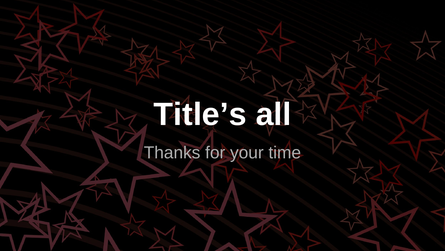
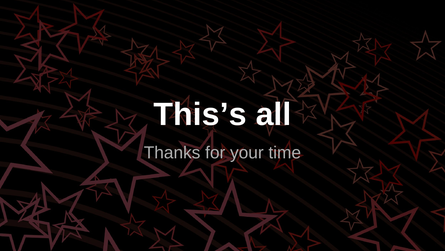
Title’s: Title’s -> This’s
